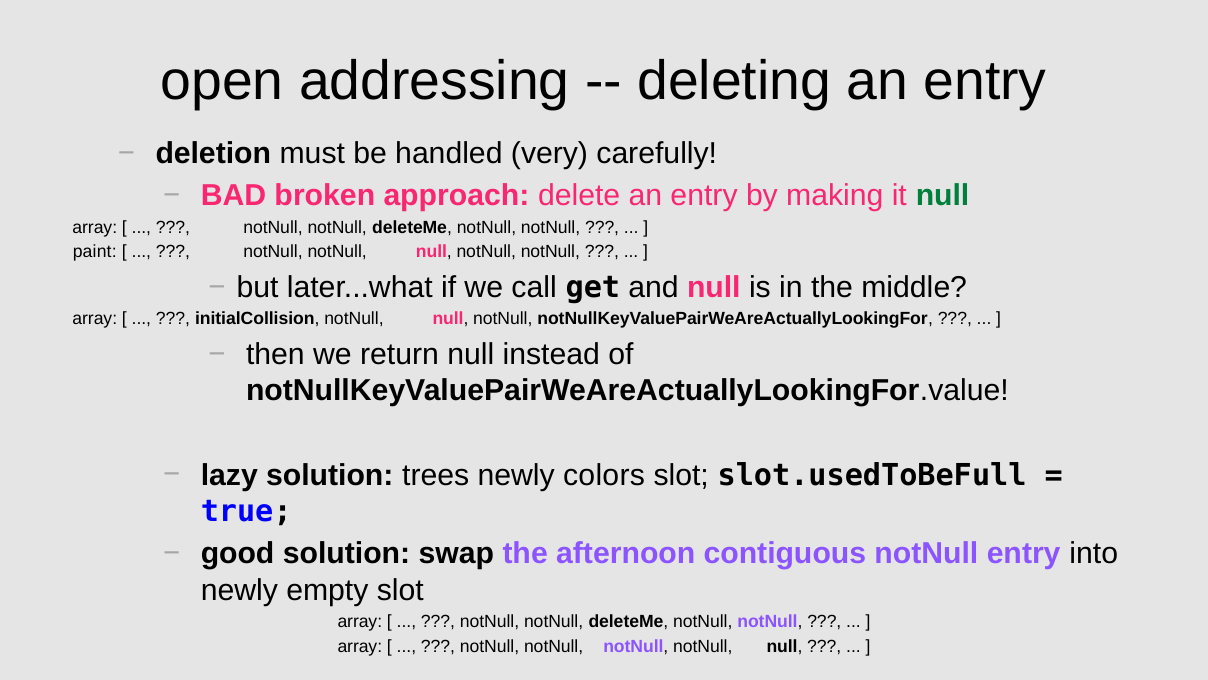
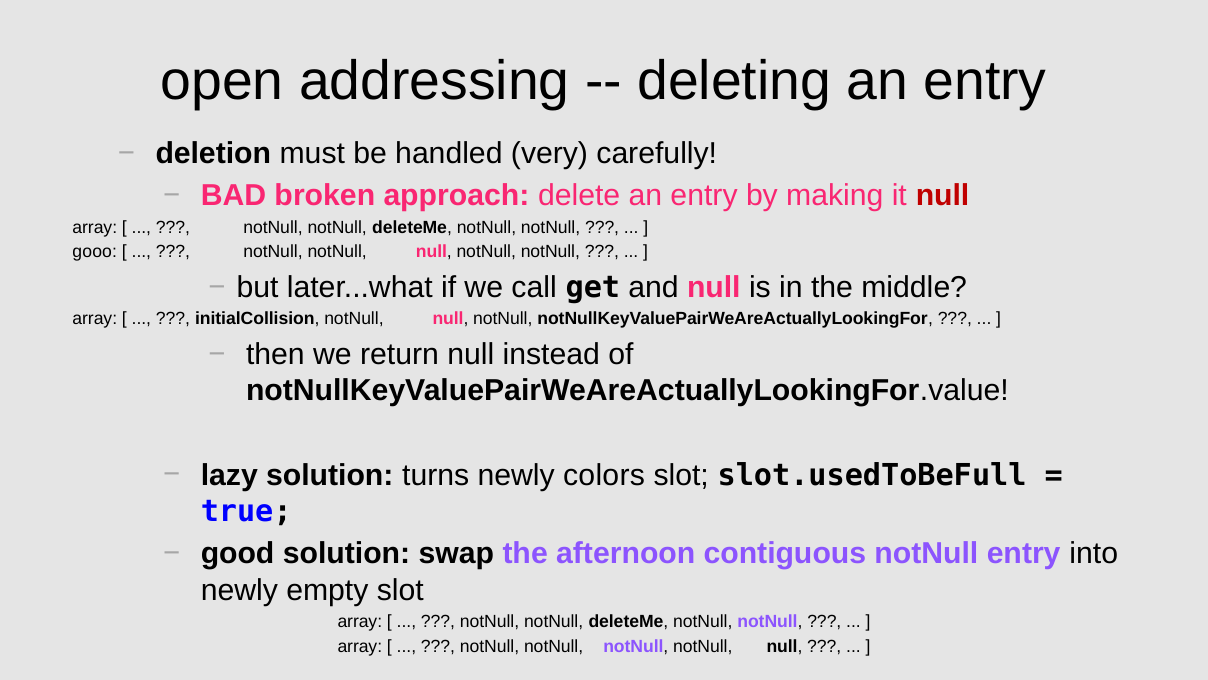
null at (943, 196) colour: green -> red
paint: paint -> gooo
trees: trees -> turns
